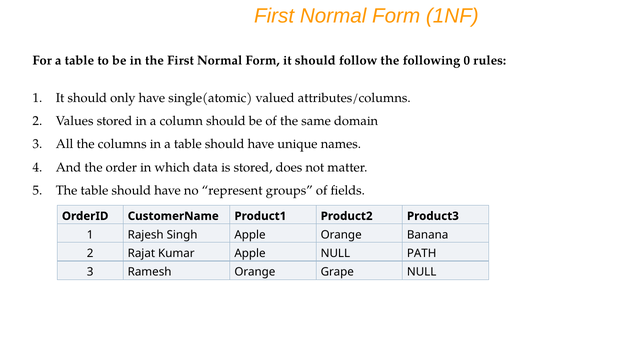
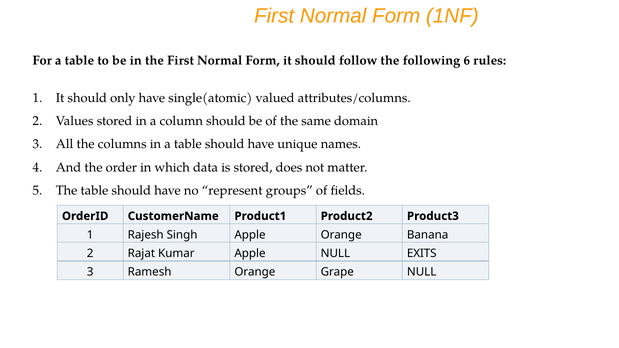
0: 0 -> 6
PATH: PATH -> EXITS
